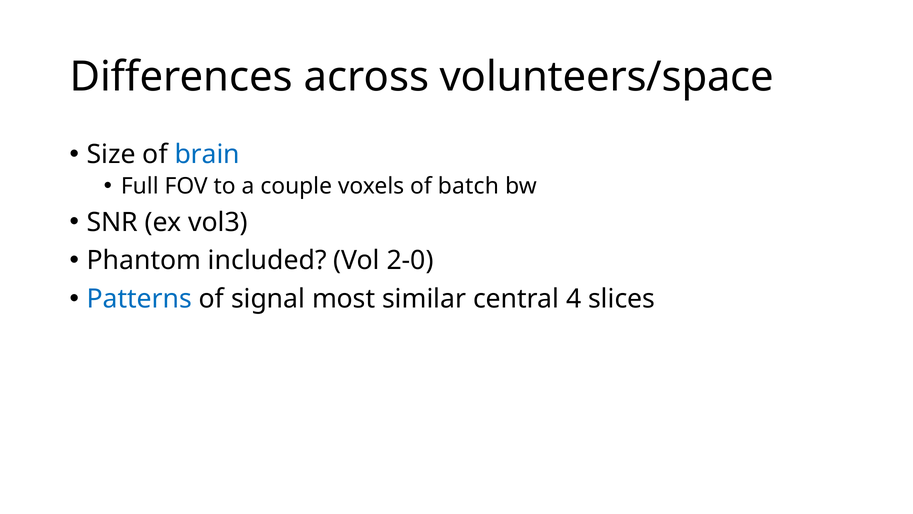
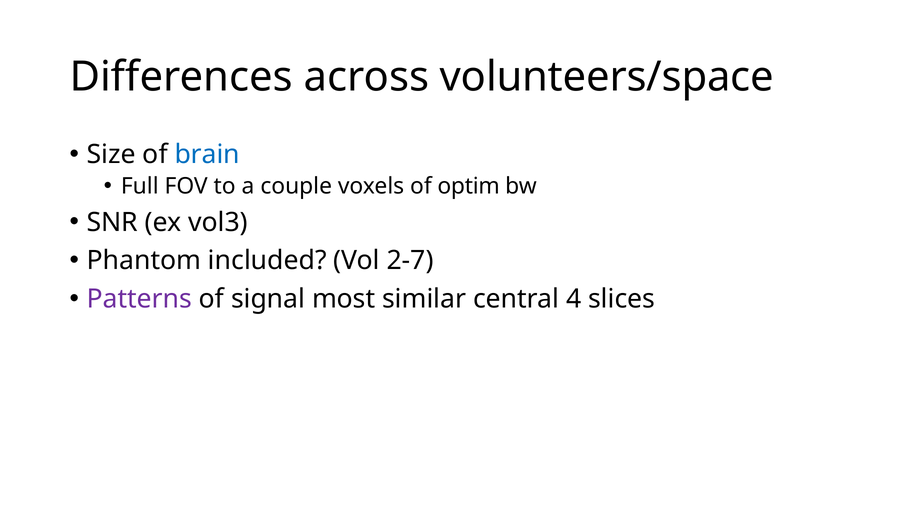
batch: batch -> optim
2-0: 2-0 -> 2-7
Patterns colour: blue -> purple
